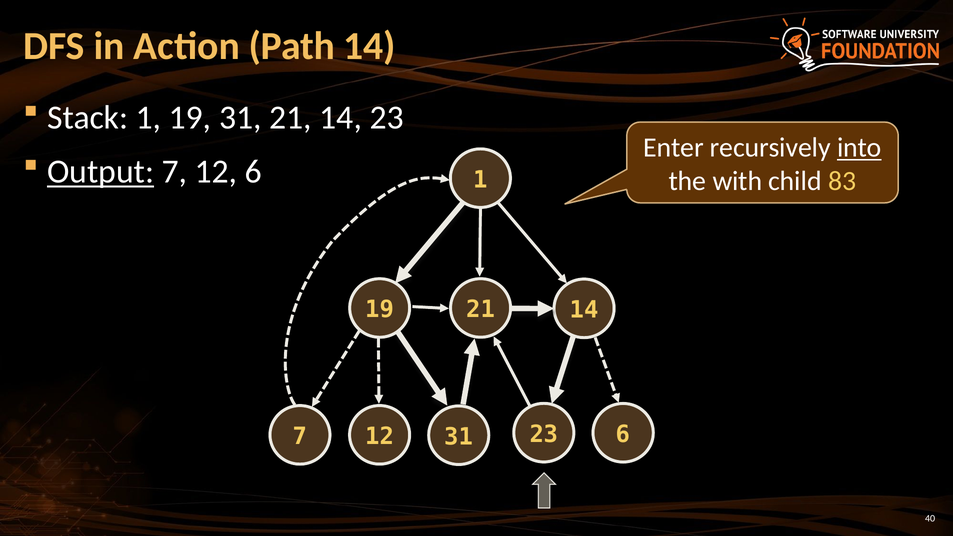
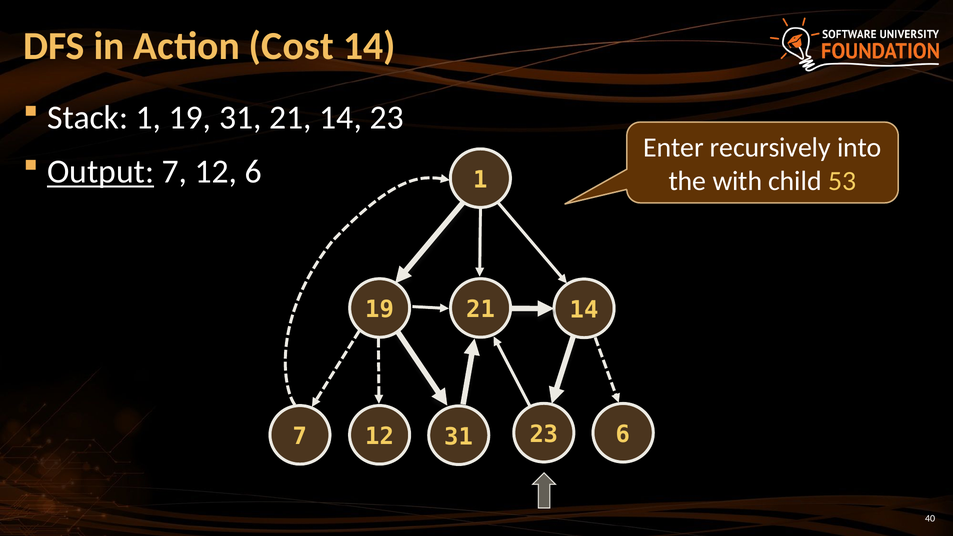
Path: Path -> Cost
into underline: present -> none
83: 83 -> 53
